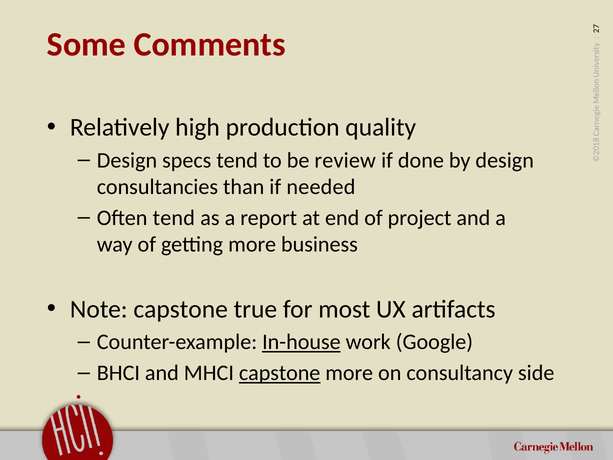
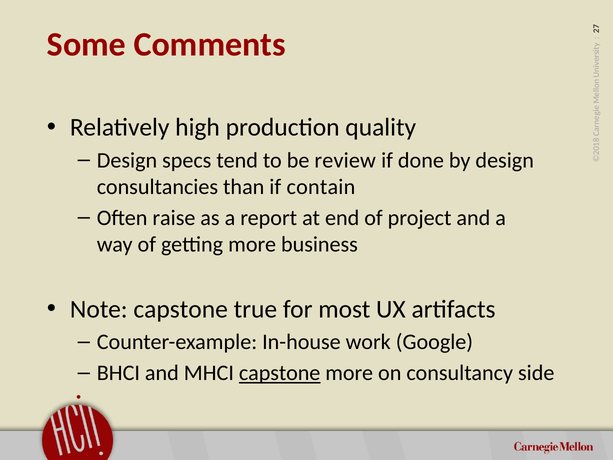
needed: needed -> contain
Often tend: tend -> raise
In-house underline: present -> none
